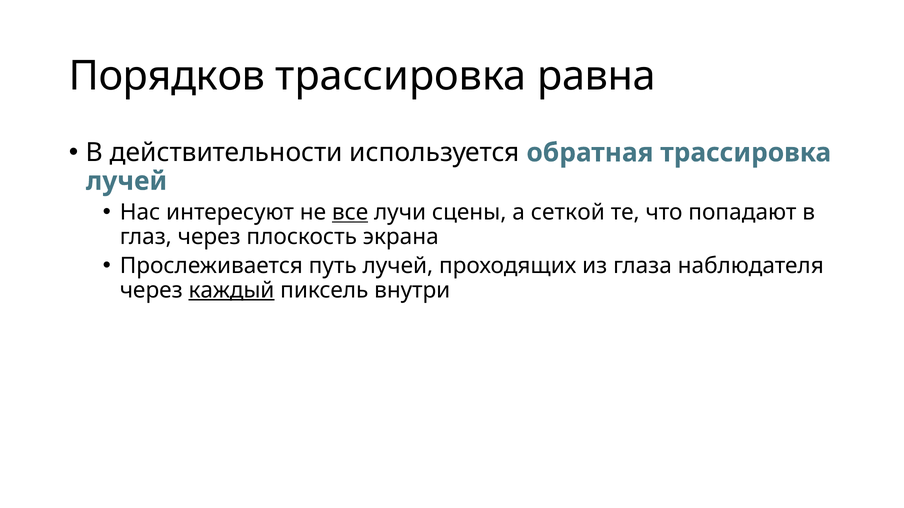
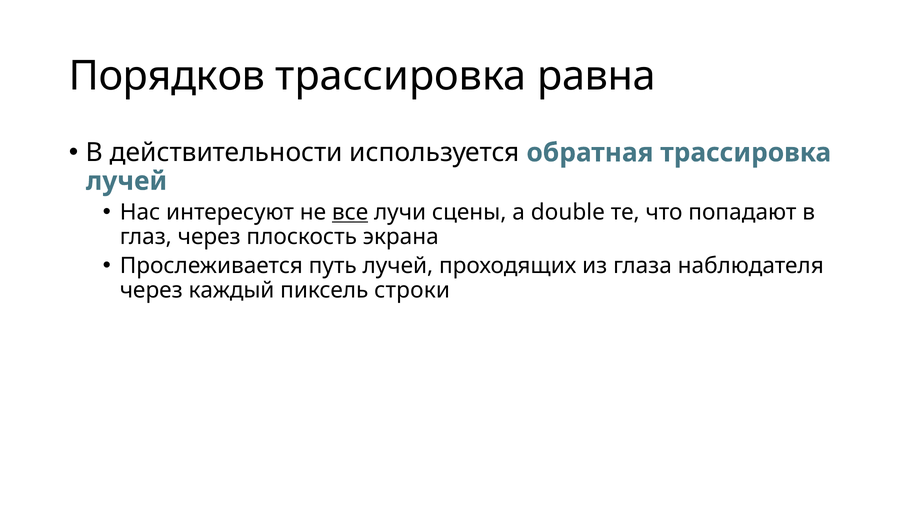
сеткой: сеткой -> double
каждый underline: present -> none
внутри: внутри -> строки
